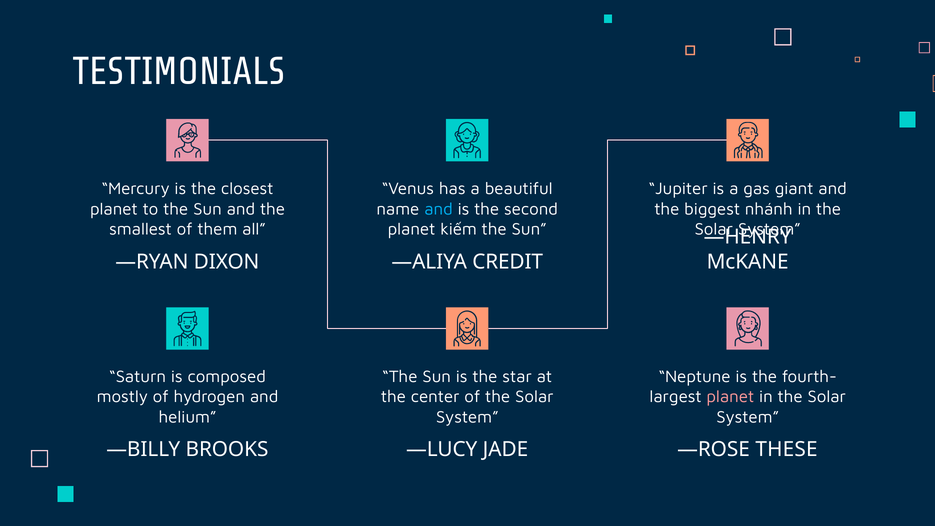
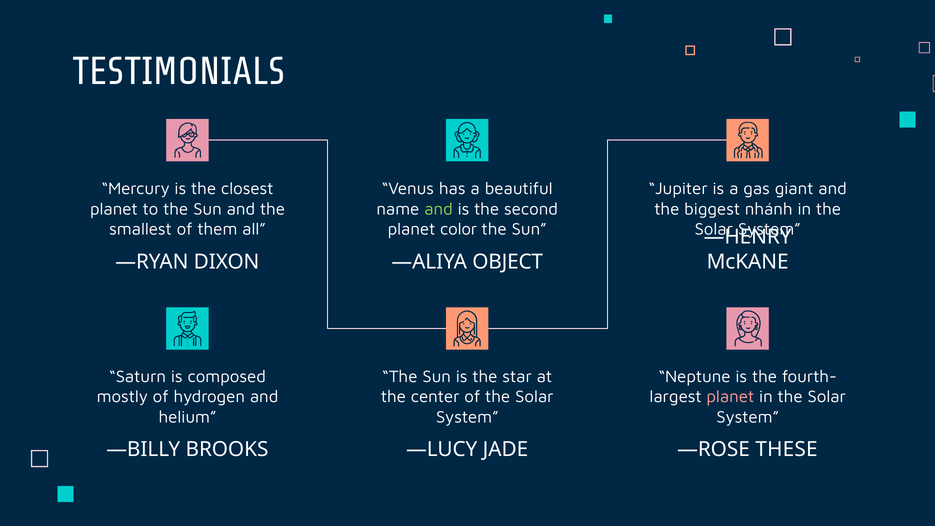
and at (439, 209) colour: light blue -> light green
kiếm: kiếm -> color
CREDIT: CREDIT -> OBJECT
